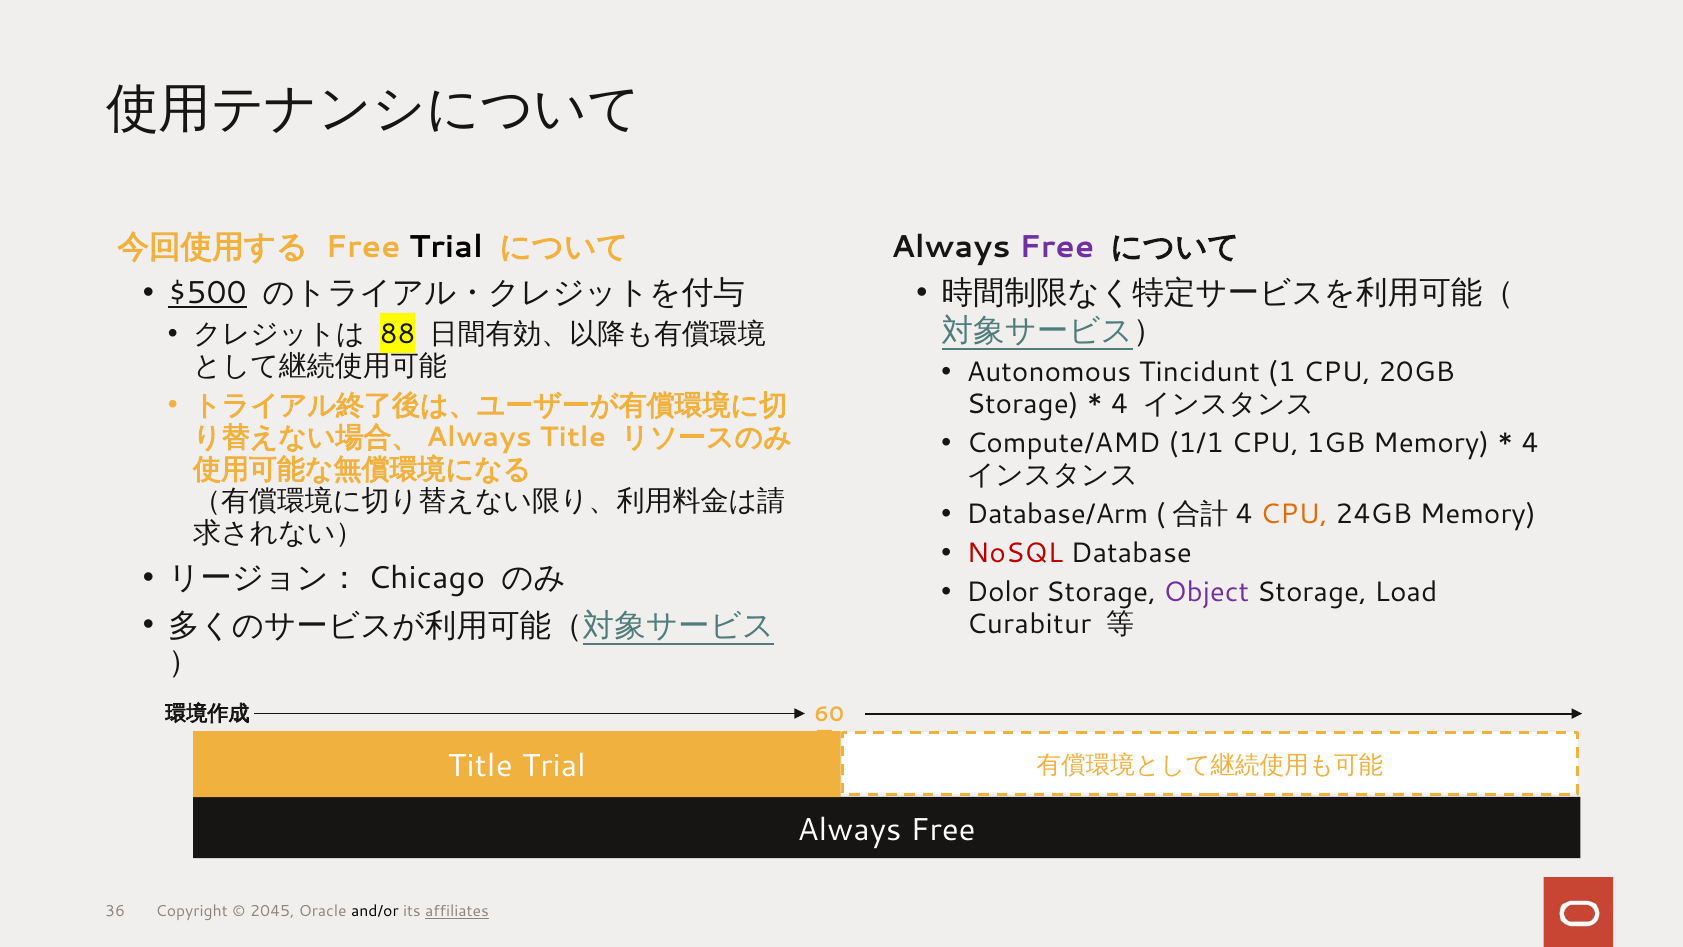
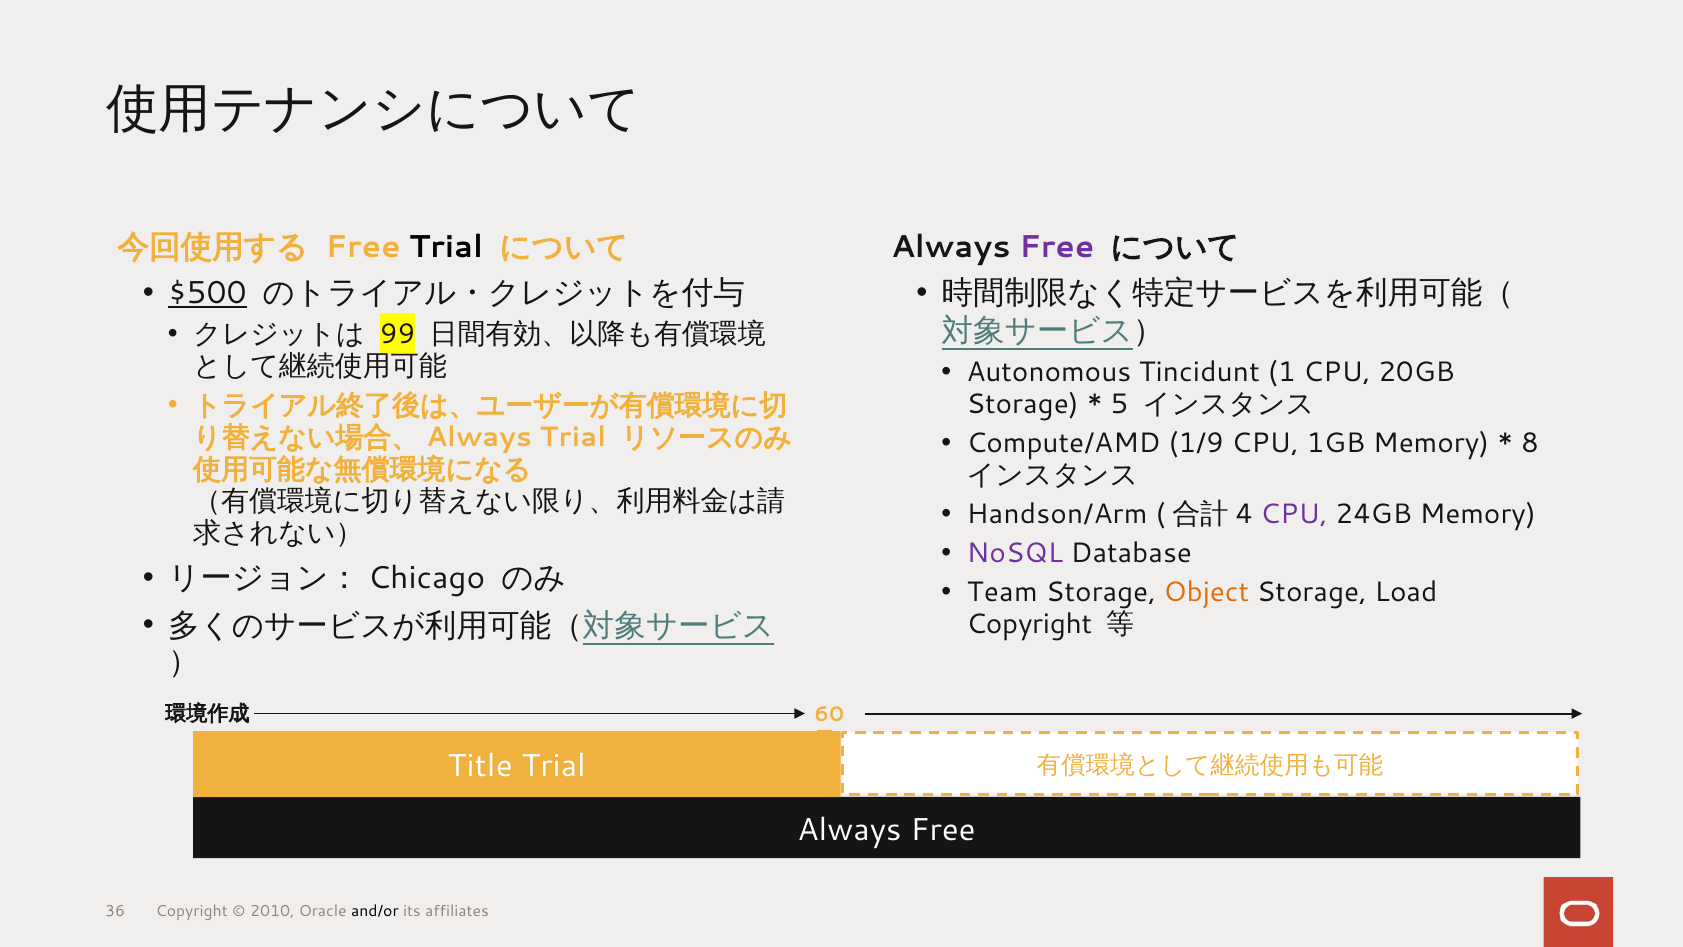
88: 88 -> 99
4 at (1120, 404): 4 -> 5
Title at (573, 437): Title -> Trial
1/1: 1/1 -> 1/9
4 at (1530, 443): 4 -> 8
Database/Arm: Database/Arm -> Handson/Arm
CPU at (1294, 514) colour: orange -> purple
NoSQL colour: red -> purple
Dolor: Dolor -> Team
Object colour: purple -> orange
Curabitur at (1029, 624): Curabitur -> Copyright
2045: 2045 -> 2010
affiliates underline: present -> none
